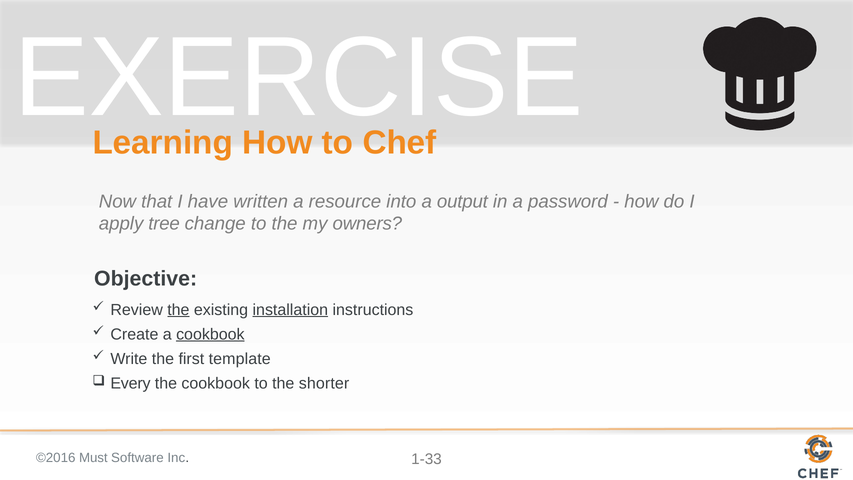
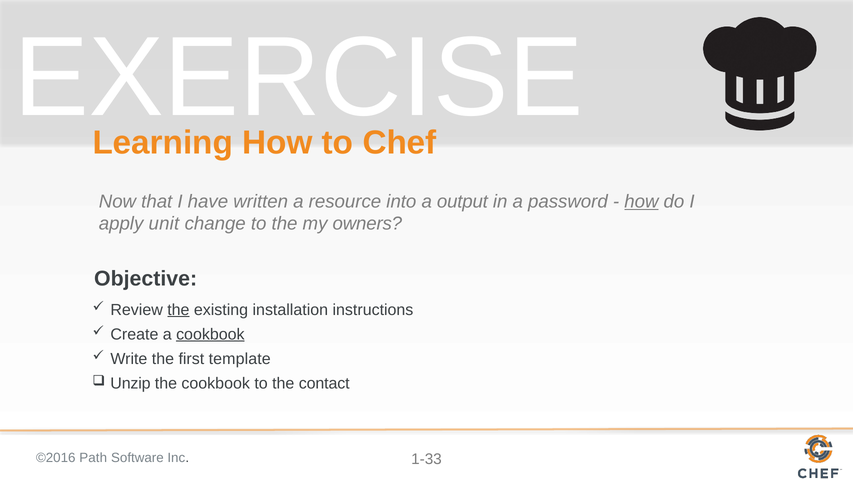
how at (641, 201) underline: none -> present
tree: tree -> unit
installation underline: present -> none
Every: Every -> Unzip
shorter: shorter -> contact
Must: Must -> Path
